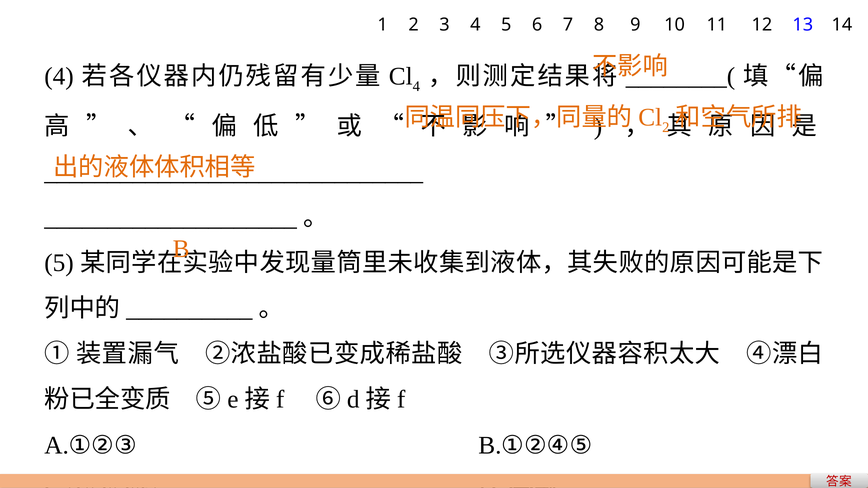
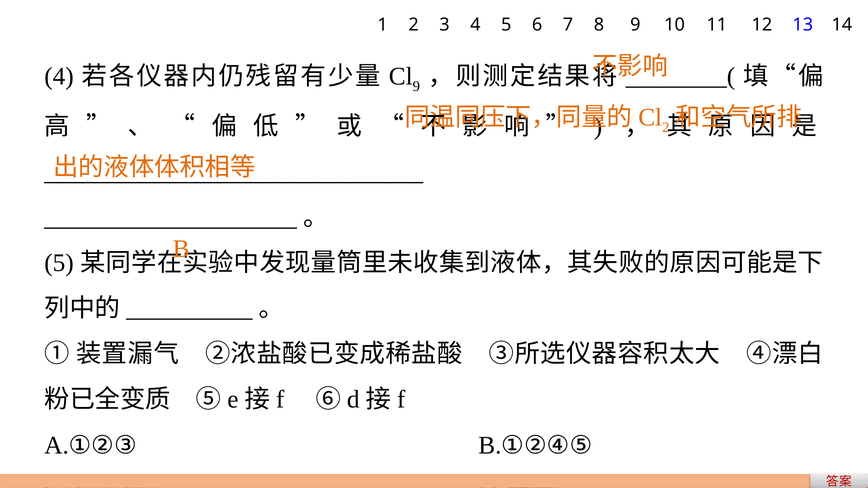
4 at (416, 86): 4 -> 9
